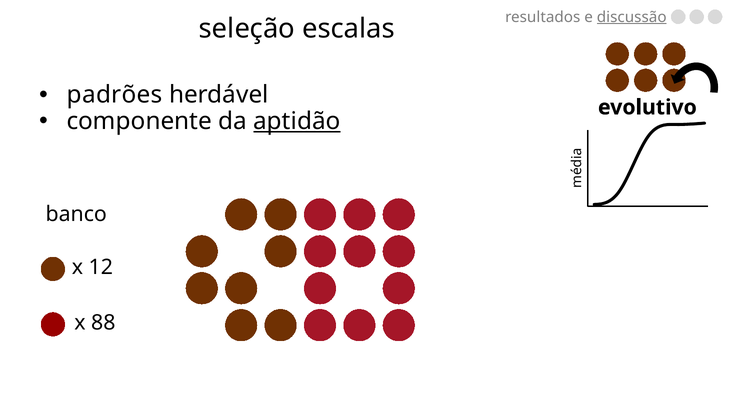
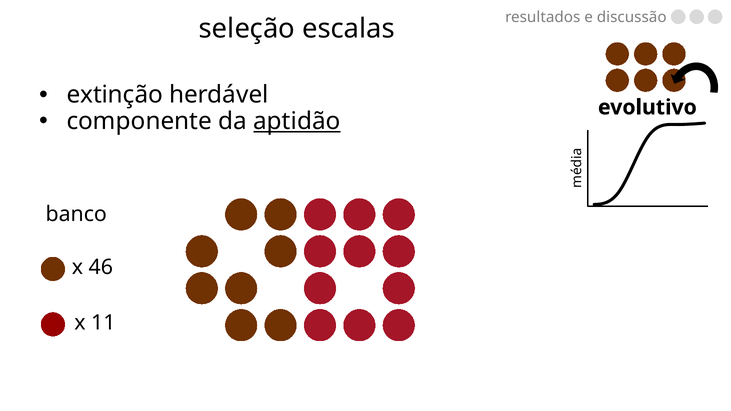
discussão underline: present -> none
padrões: padrões -> extinção
12: 12 -> 46
88: 88 -> 11
